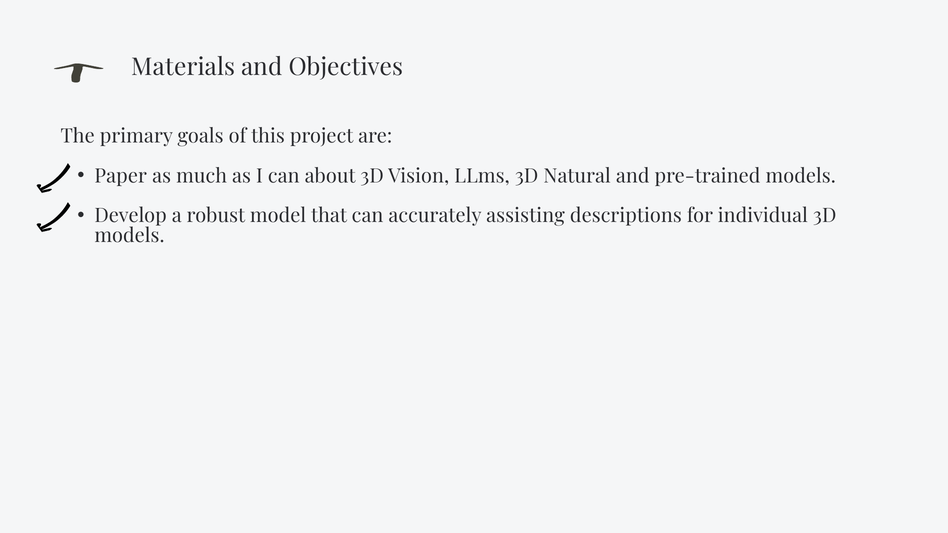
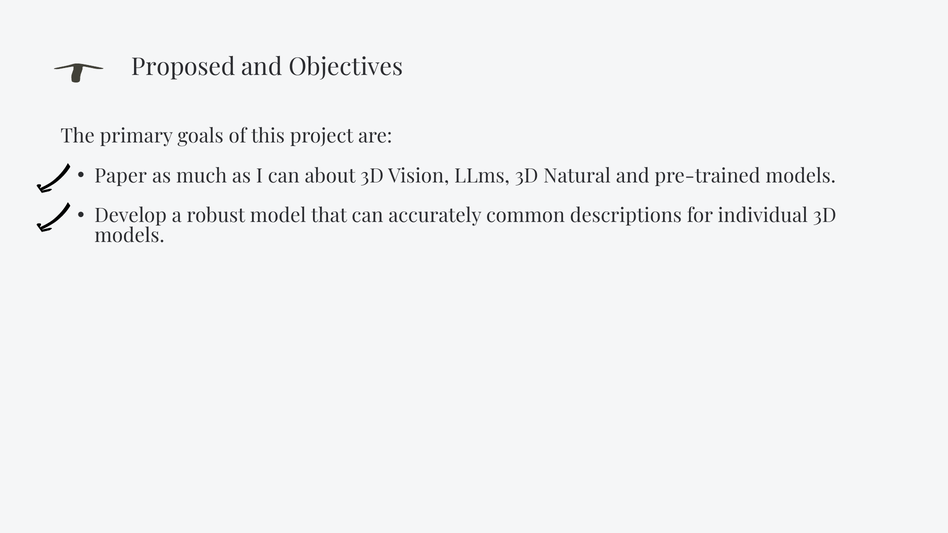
Materials: Materials -> Proposed
assisting: assisting -> common
